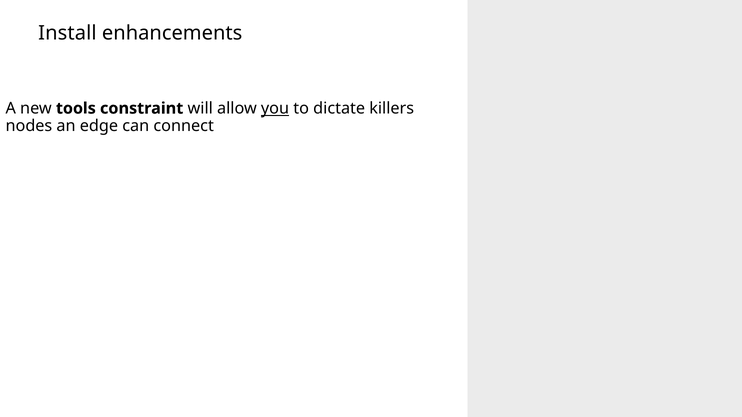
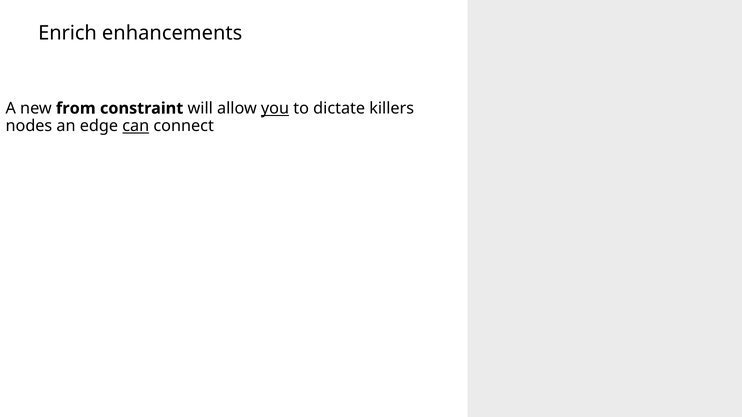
Install: Install -> Enrich
tools: tools -> from
can underline: none -> present
